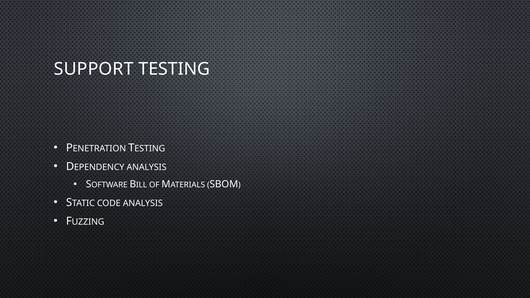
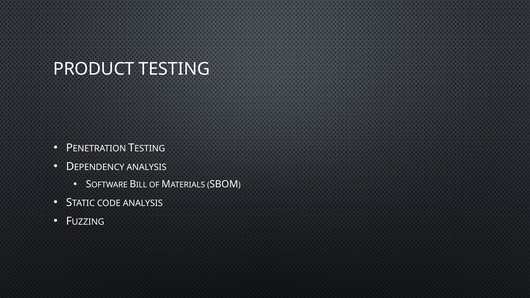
SUPPORT: SUPPORT -> PRODUCT
